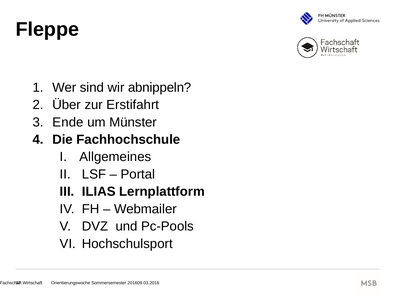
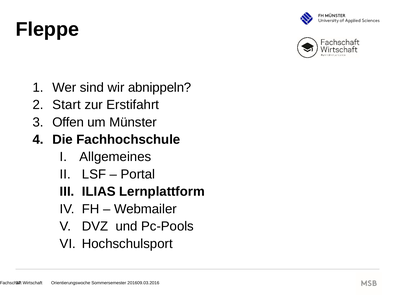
Über: Über -> Start
Ende: Ende -> Offen
